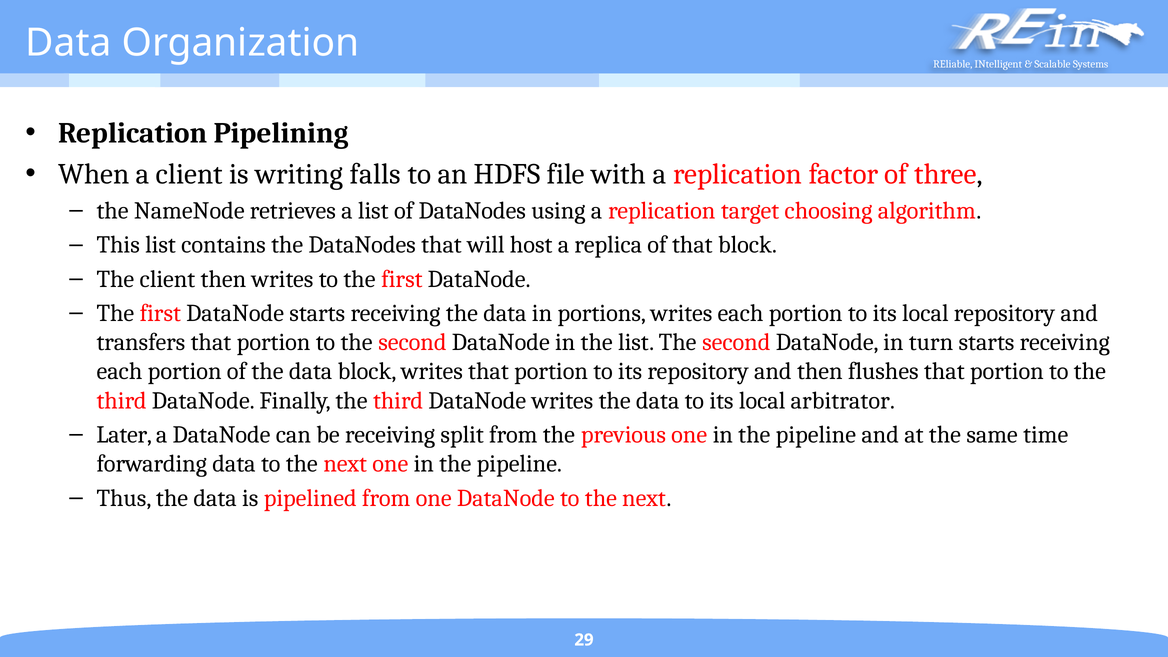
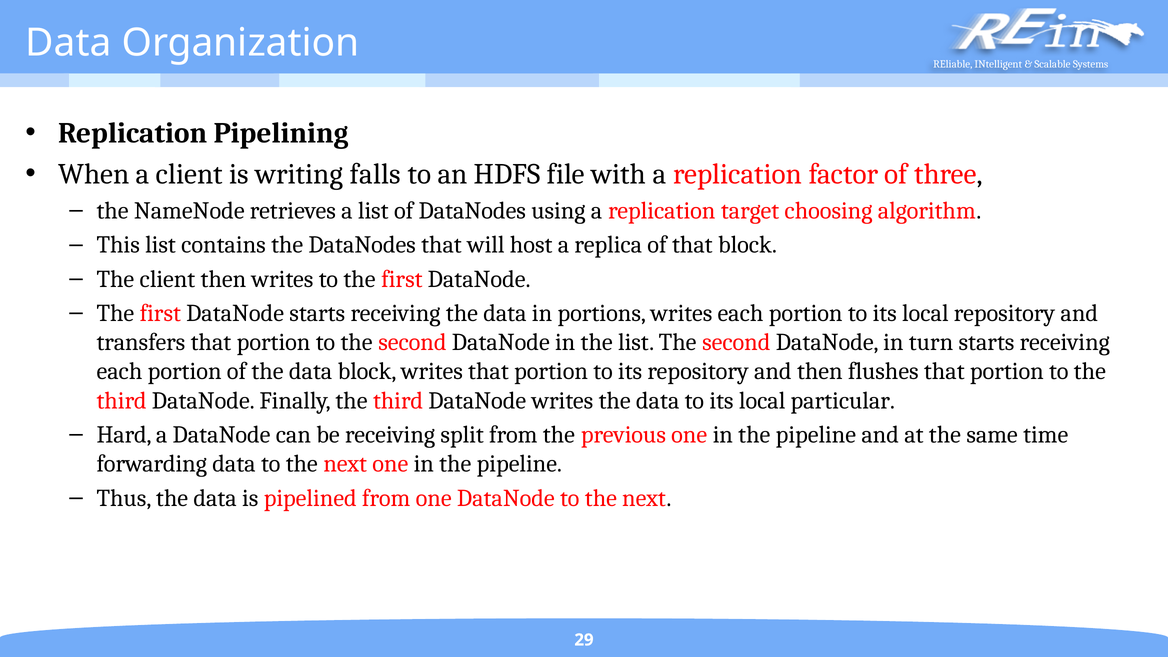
arbitrator: arbitrator -> particular
Later: Later -> Hard
